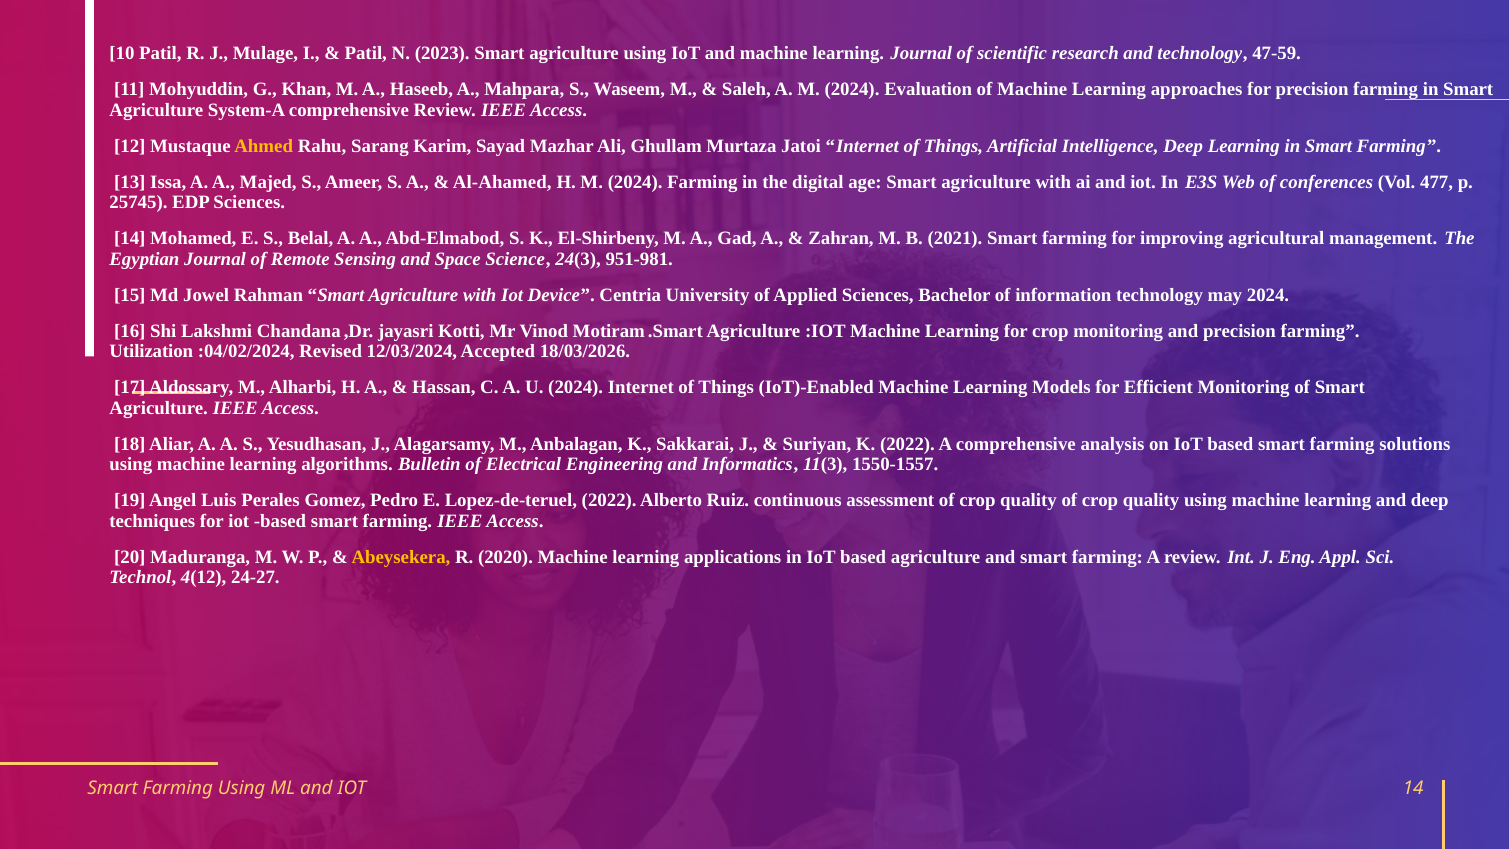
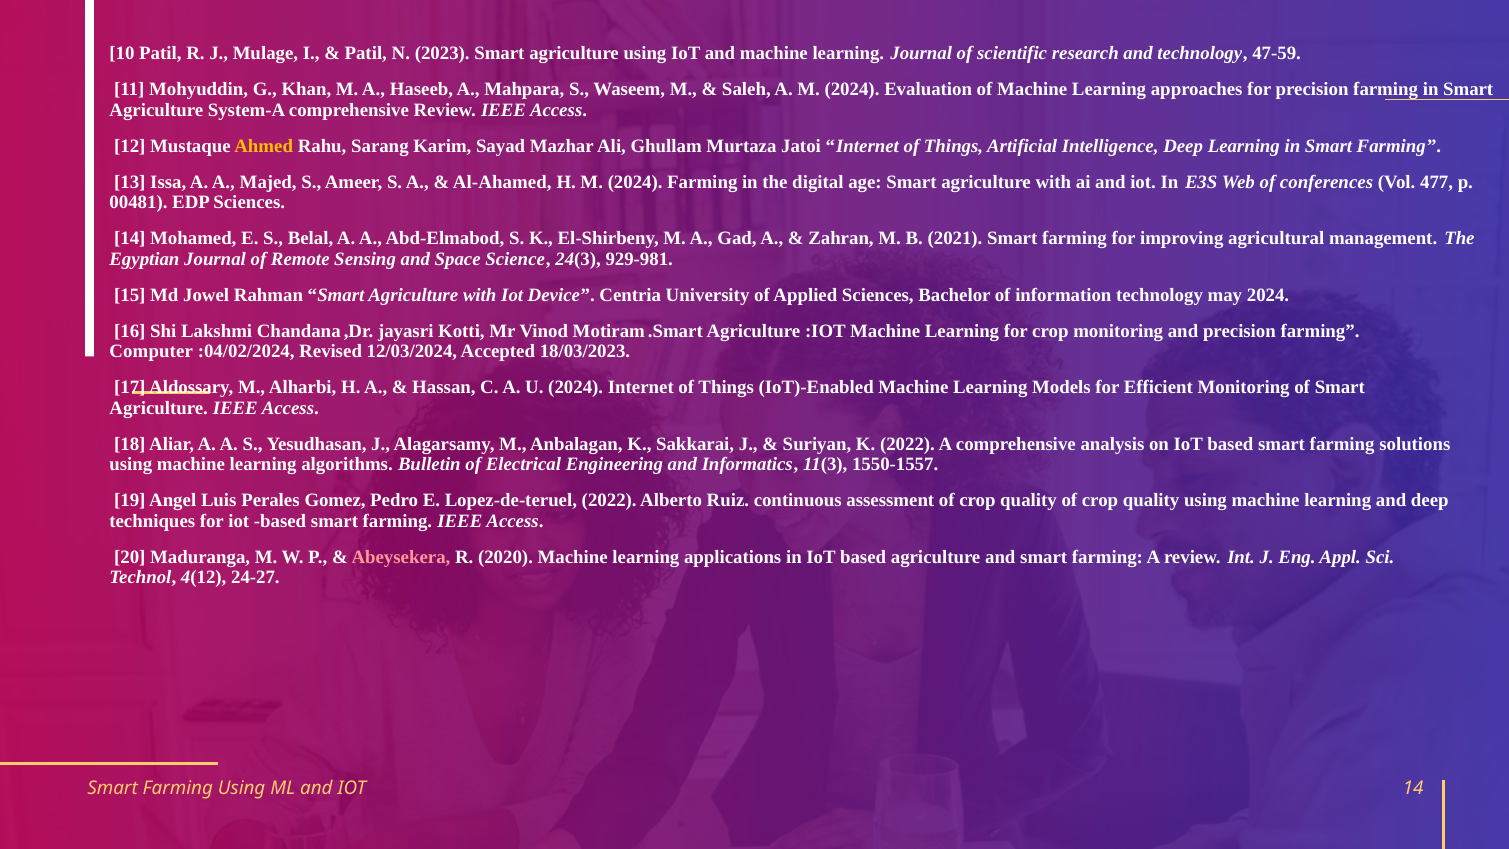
25745: 25745 -> 00481
951-981: 951-981 -> 929-981
Utilization: Utilization -> Computer
18/03/2026: 18/03/2026 -> 18/03/2023
Abeysekera colour: yellow -> pink
